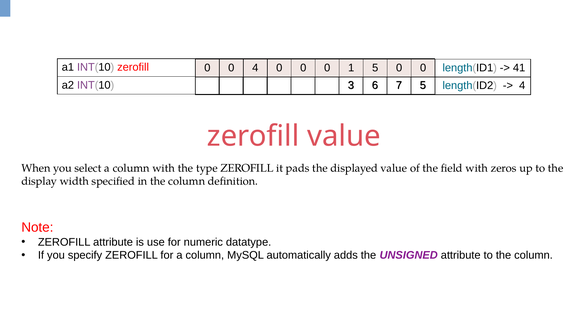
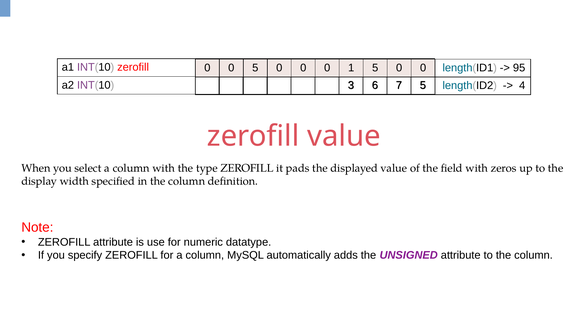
0 4: 4 -> 5
41: 41 -> 95
